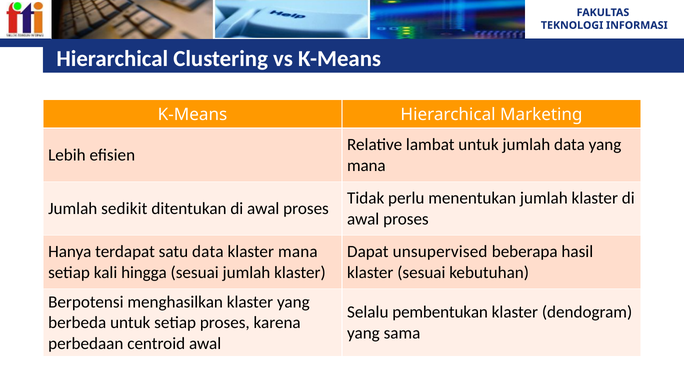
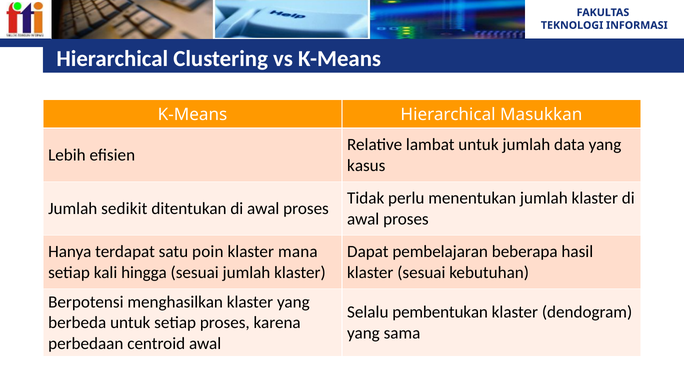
Marketing: Marketing -> Masukkan
mana at (366, 165): mana -> kasus
satu data: data -> poin
unsupervised: unsupervised -> pembelajaran
